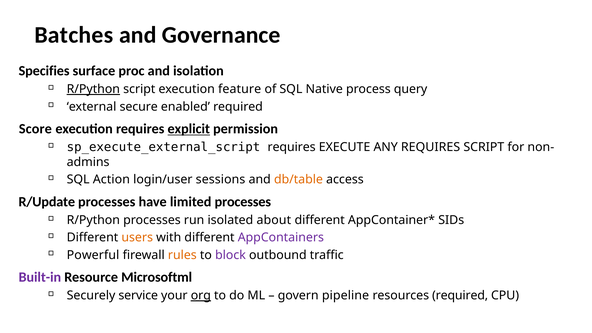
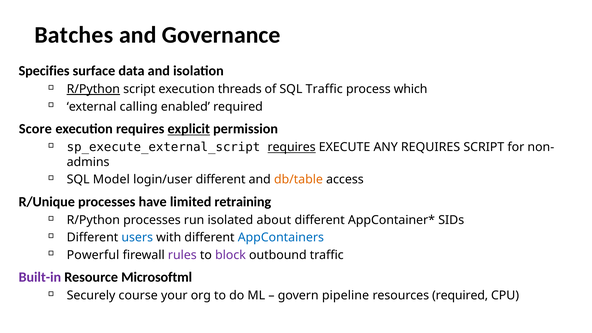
proc: proc -> data
feature: feature -> threads
SQL Native: Native -> Traffic
query: query -> which
secure: secure -> calling
requires at (292, 147) underline: none -> present
Action: Action -> Model
login/user sessions: sessions -> different
R/Update: R/Update -> R/Unique
limited processes: processes -> retraining
users colour: orange -> blue
AppContainers colour: purple -> blue
rules colour: orange -> purple
service: service -> course
org underline: present -> none
